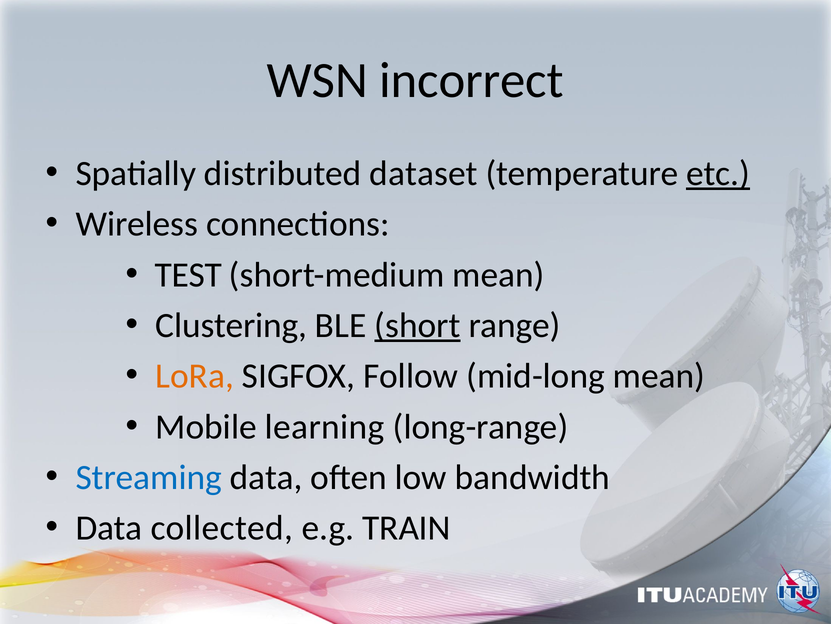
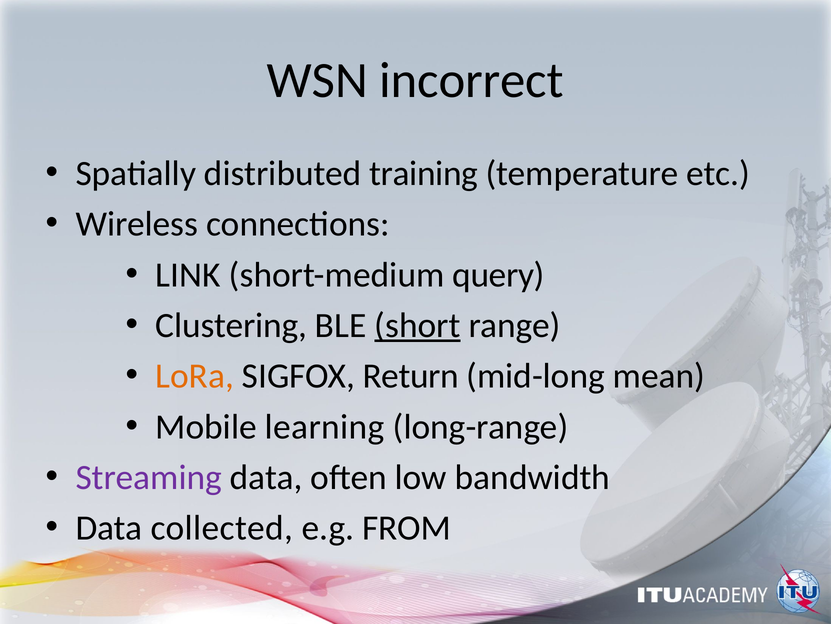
dataset: dataset -> training
etc underline: present -> none
TEST: TEST -> LINK
short-medium mean: mean -> query
Follow: Follow -> Return
Streaming colour: blue -> purple
TRAIN: TRAIN -> FROM
